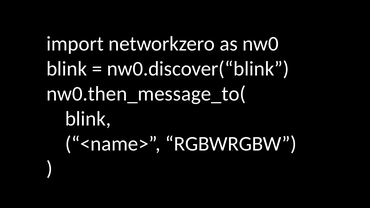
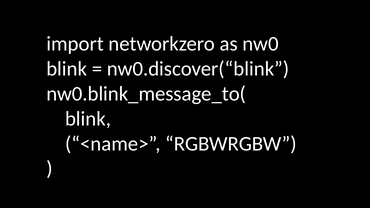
nw0.then_message_to(: nw0.then_message_to( -> nw0.blink_message_to(
